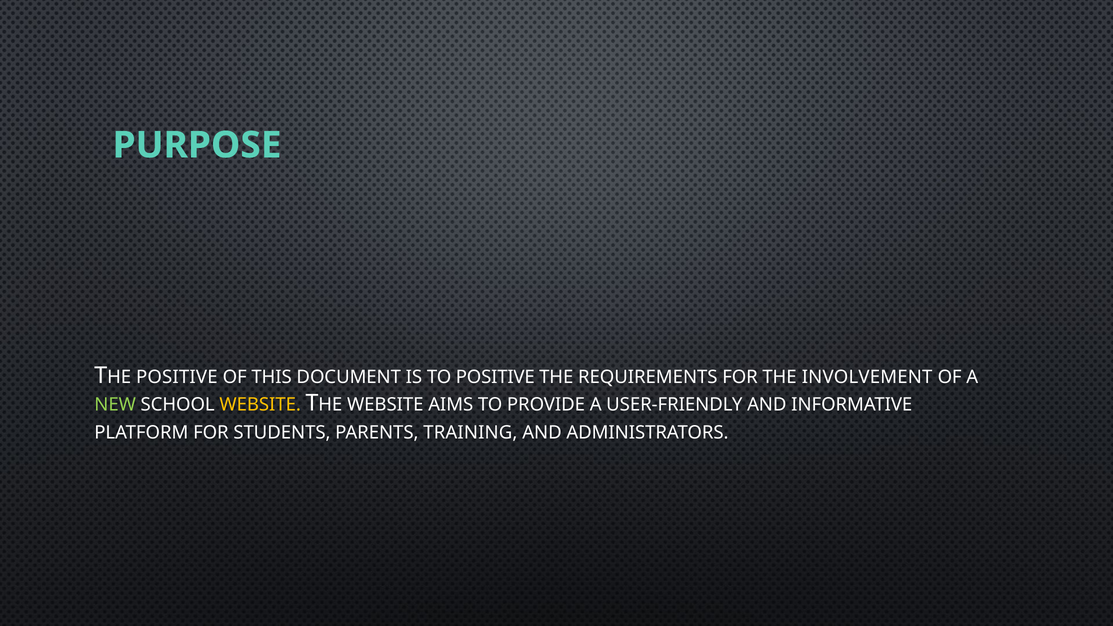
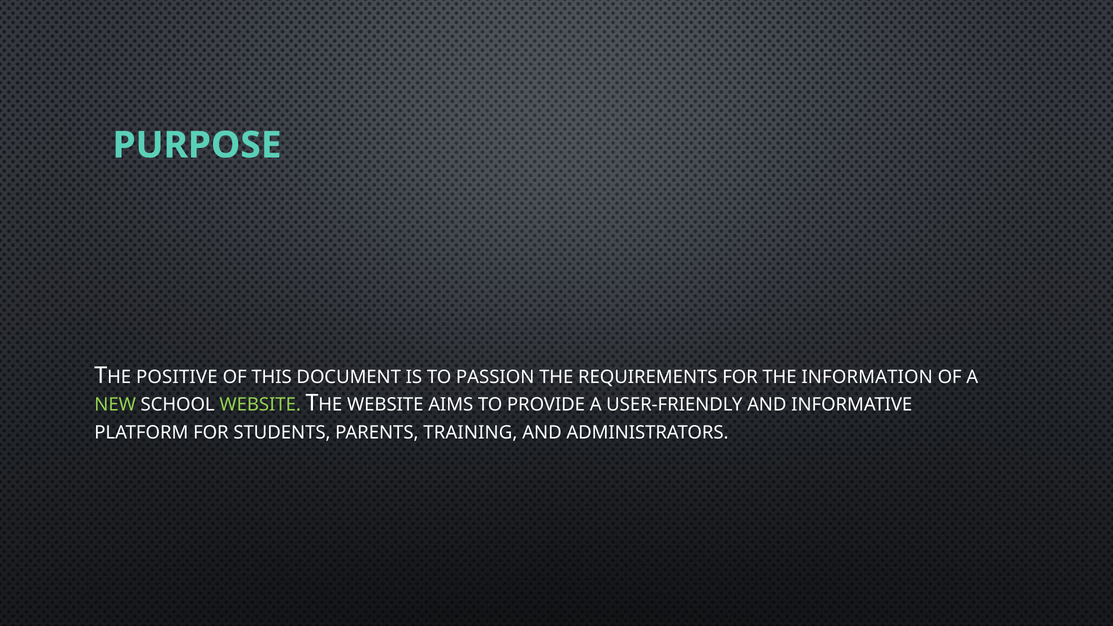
TO POSITIVE: POSITIVE -> PASSION
INVOLVEMENT: INVOLVEMENT -> INFORMATION
WEBSITE at (260, 405) colour: yellow -> light green
